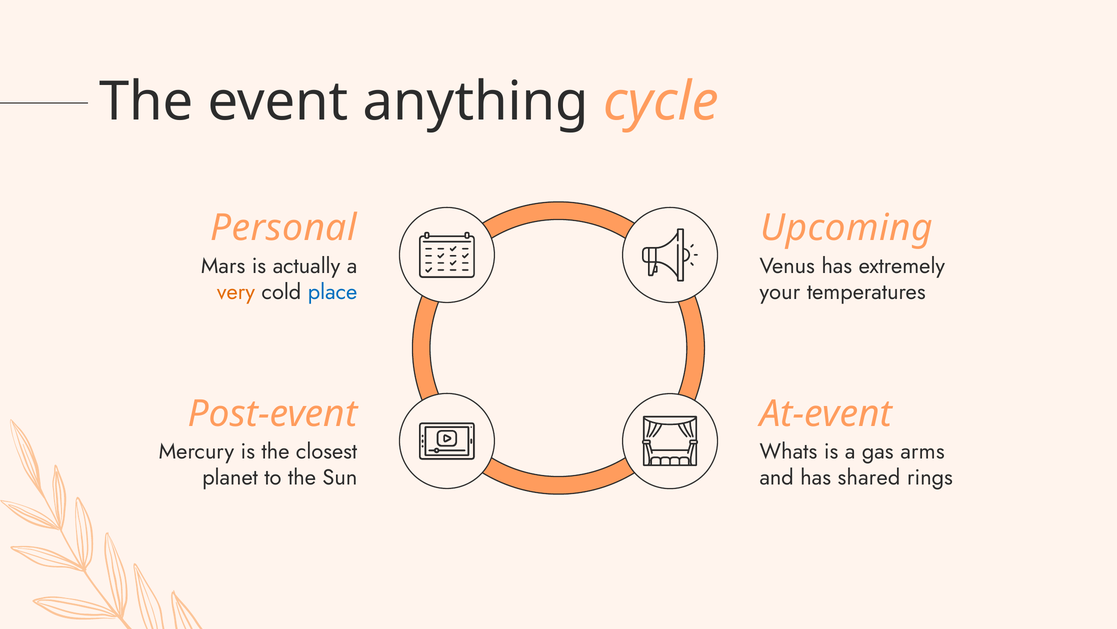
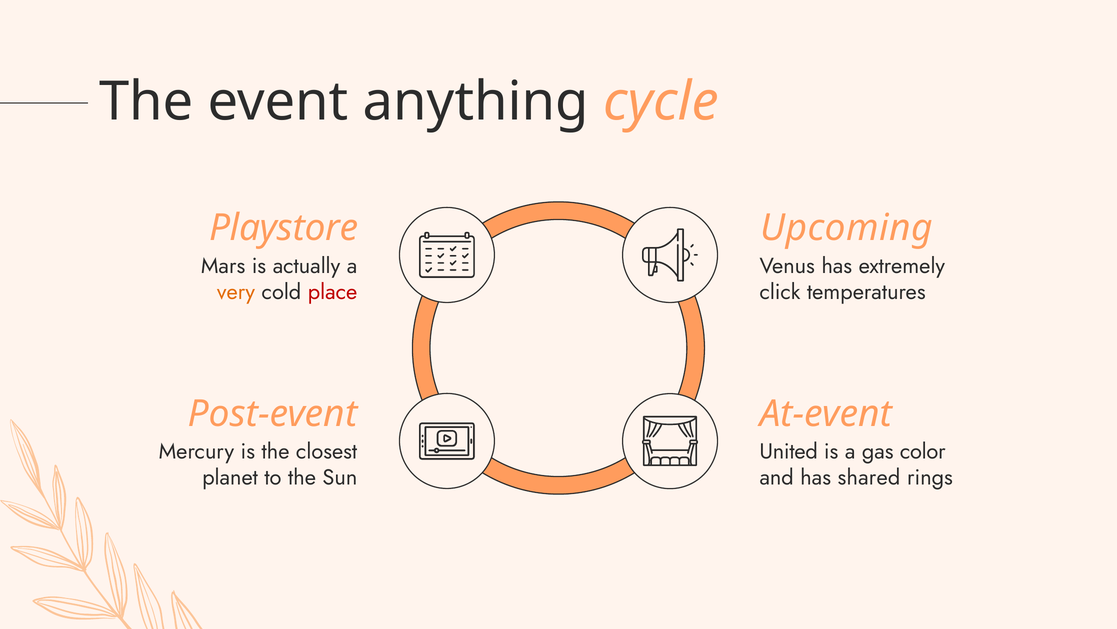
Personal: Personal -> Playstore
place colour: blue -> red
your: your -> click
Whats: Whats -> United
arms: arms -> color
